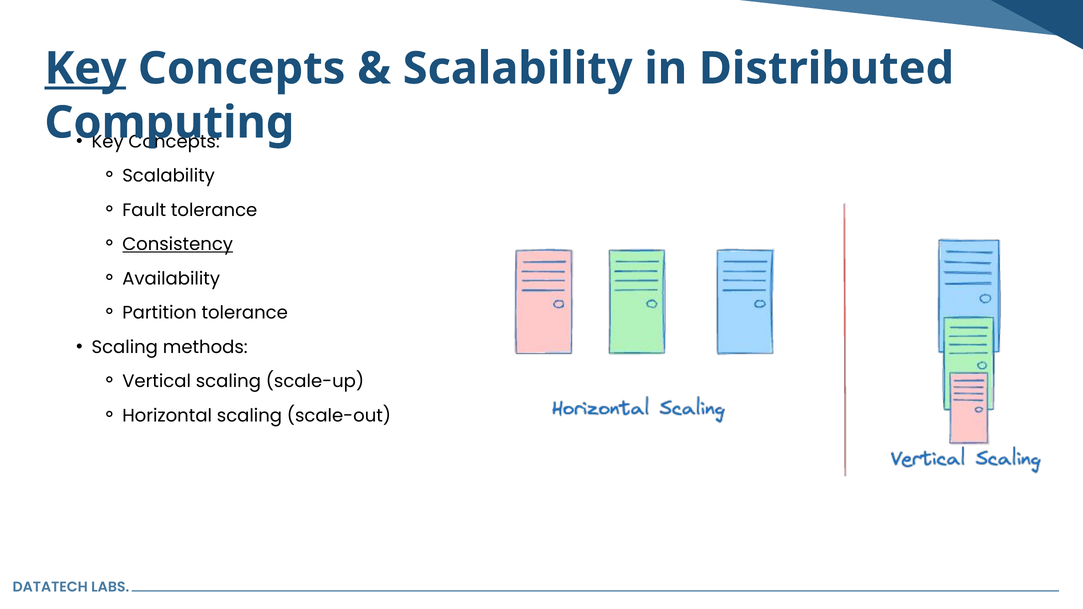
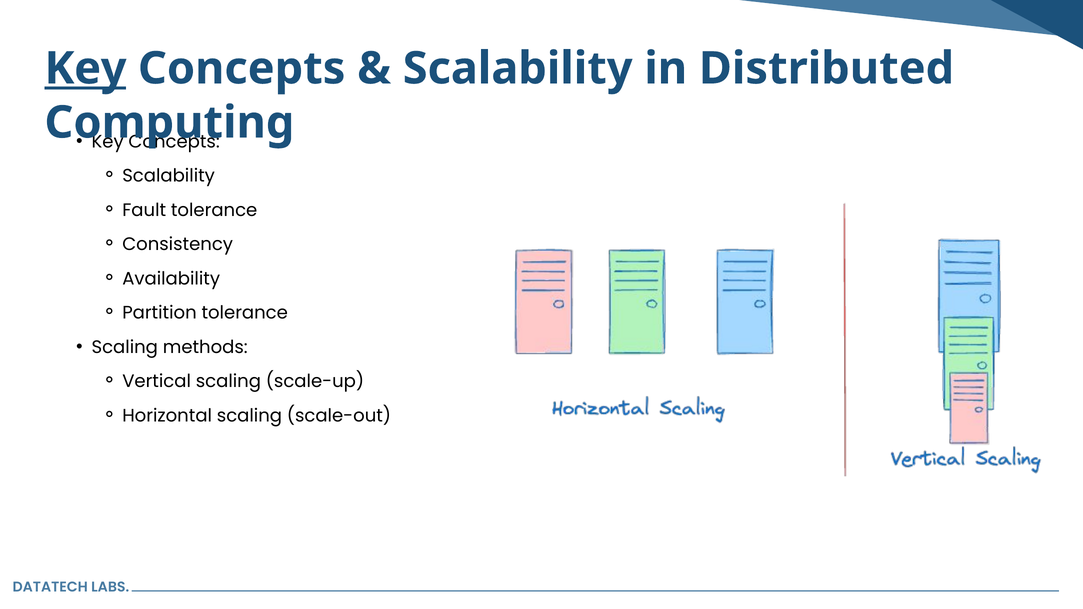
Consistency underline: present -> none
